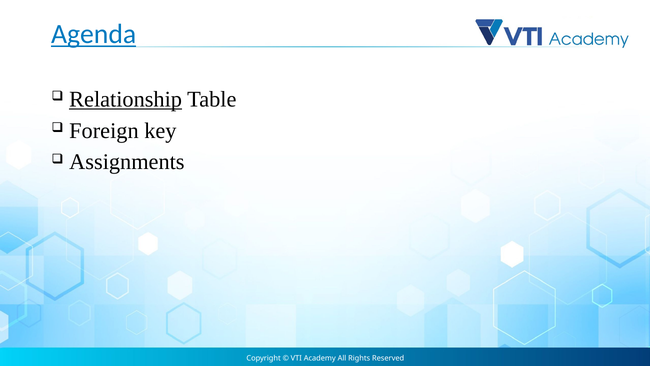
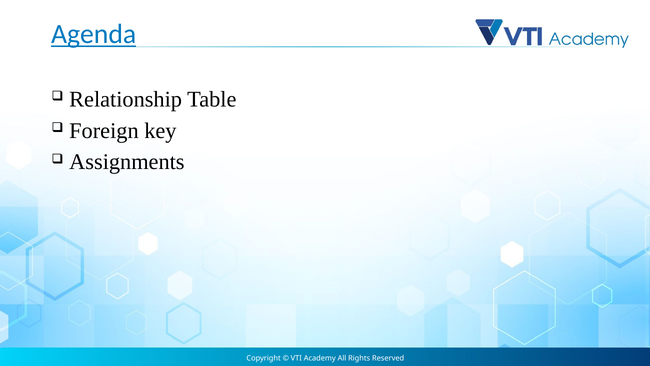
Relationship underline: present -> none
